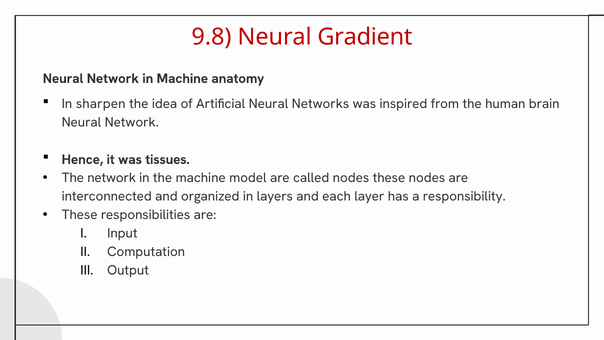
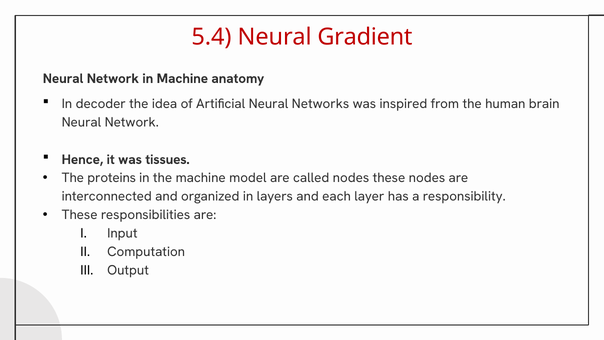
9.8: 9.8 -> 5.4
sharpen: sharpen -> decoder
The network: network -> proteins
